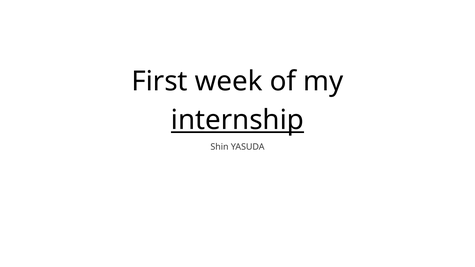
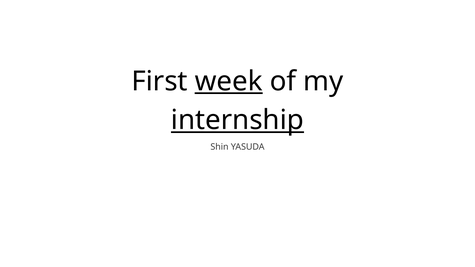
week underline: none -> present
